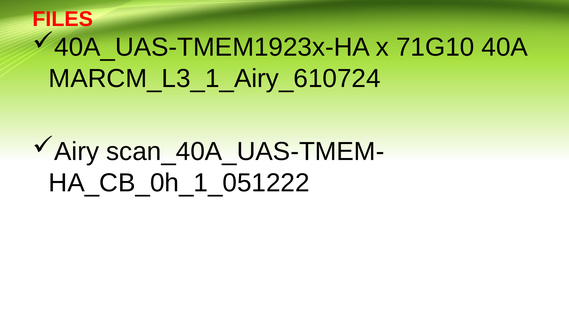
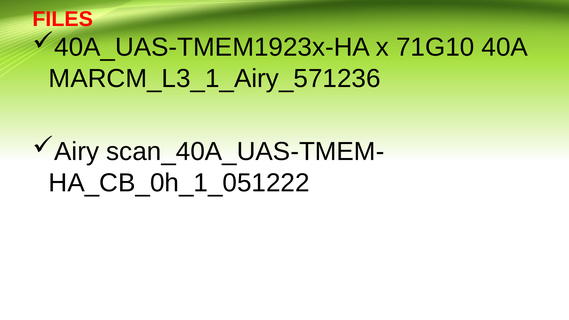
MARCM_L3_1_Airy_610724: MARCM_L3_1_Airy_610724 -> MARCM_L3_1_Airy_571236
